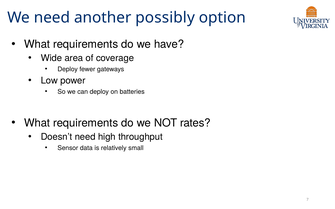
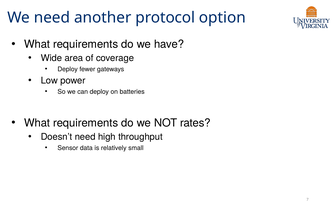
possibly: possibly -> protocol
